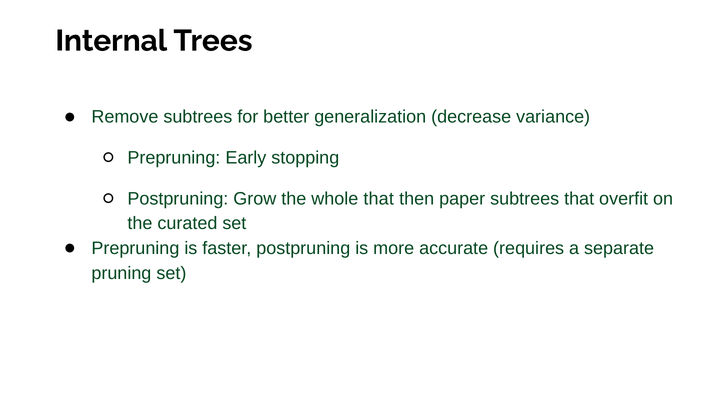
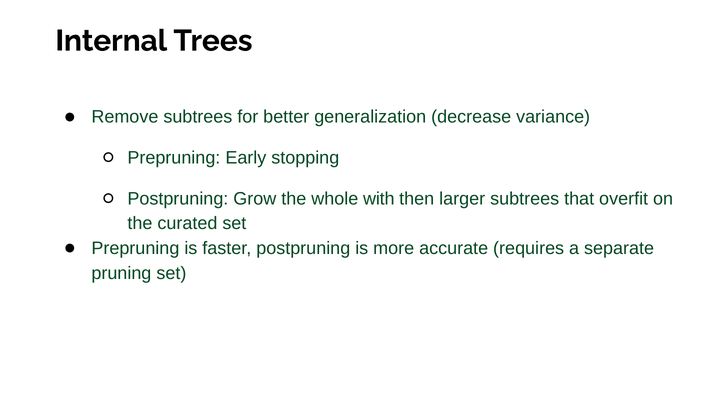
whole that: that -> with
paper: paper -> larger
